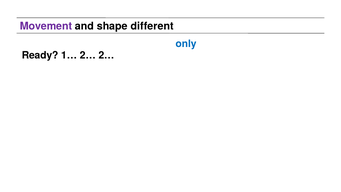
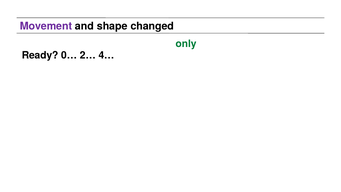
different: different -> changed
only colour: blue -> green
1…: 1… -> 0…
2… 2…: 2… -> 4…
